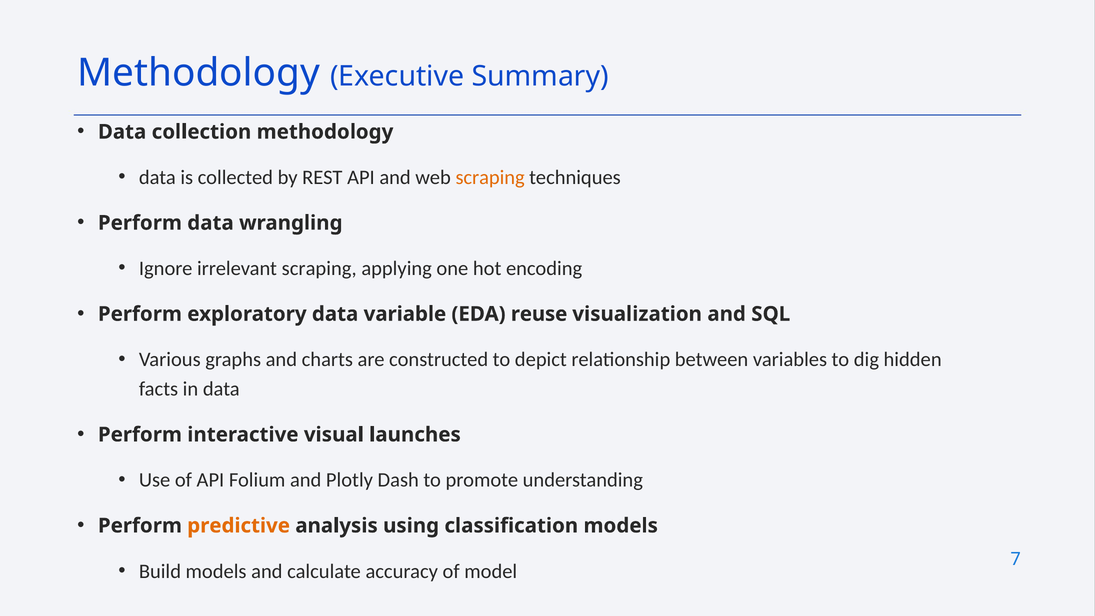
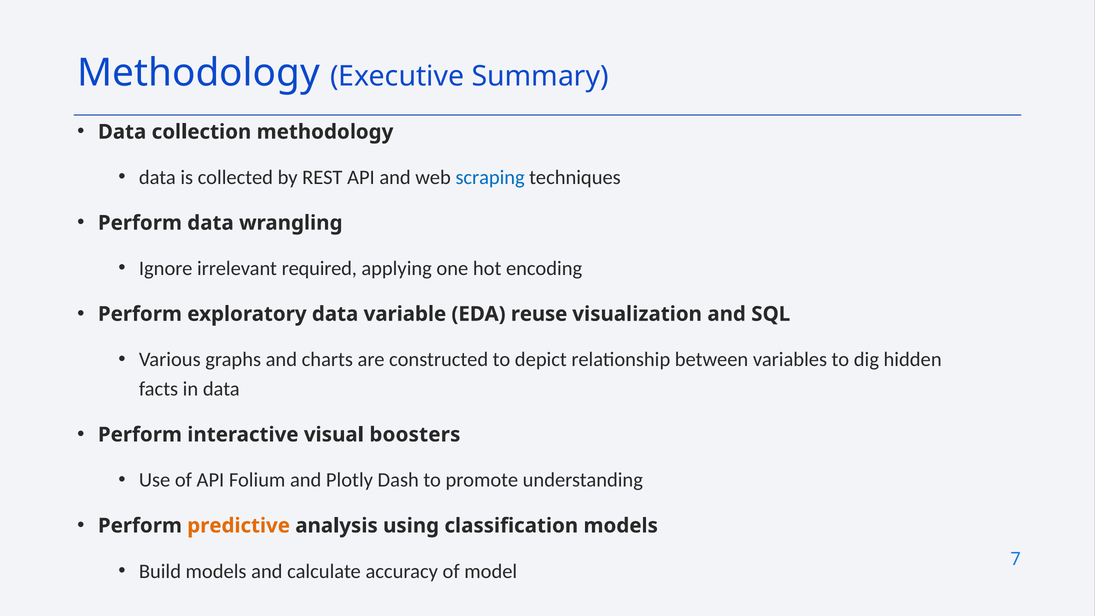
scraping at (490, 177) colour: orange -> blue
irrelevant scraping: scraping -> required
launches: launches -> boosters
